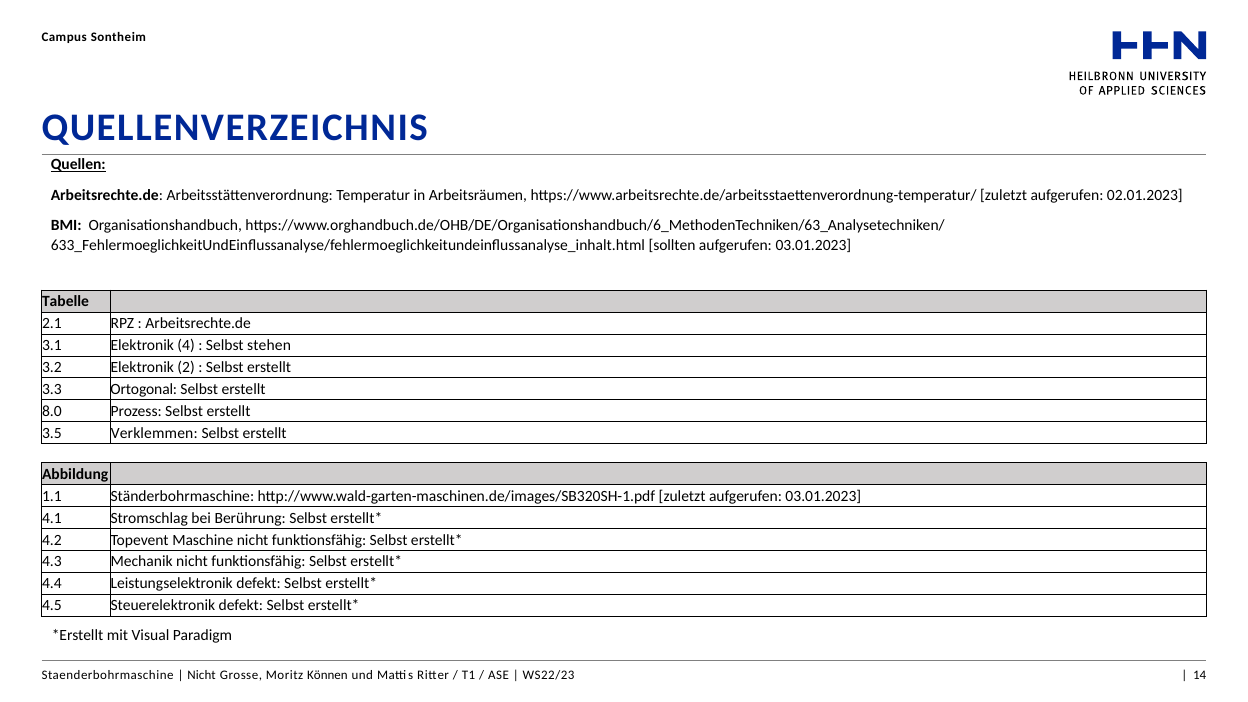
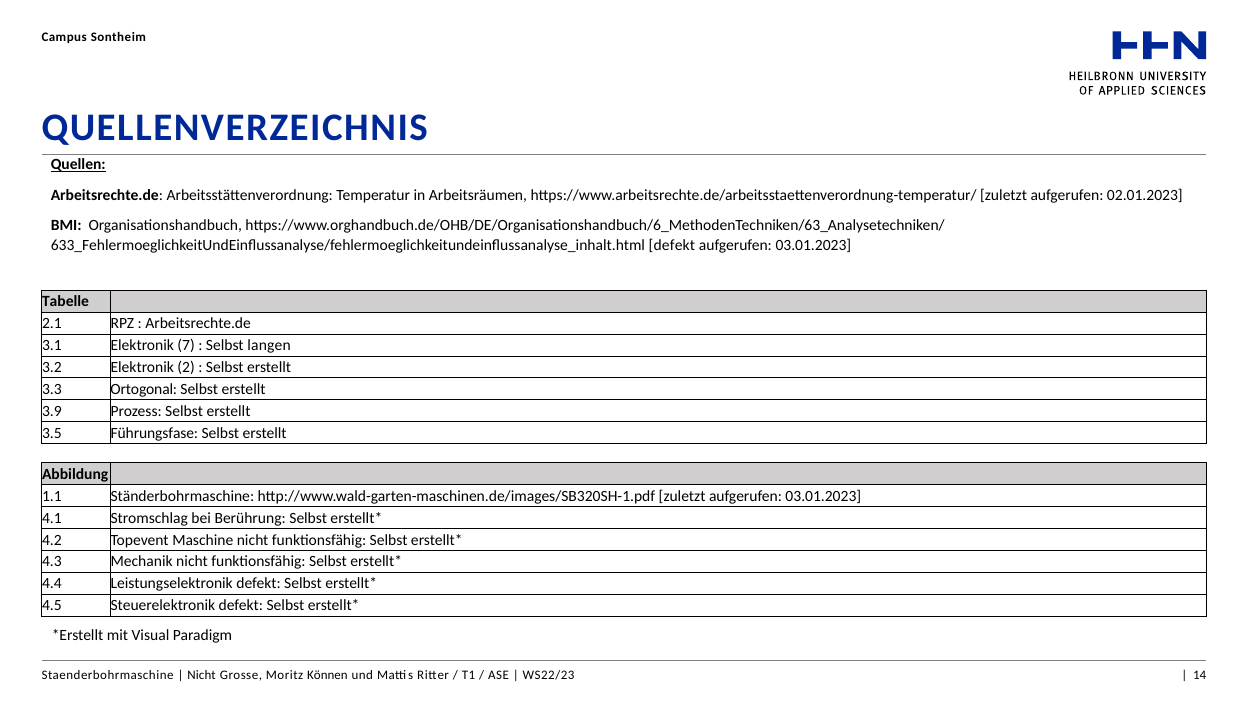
sollten at (672, 246): sollten -> defekt
4: 4 -> 7
stehen: stehen -> langen
8.0: 8.0 -> 3.9
Verklemmen: Verklemmen -> Führungsfase
